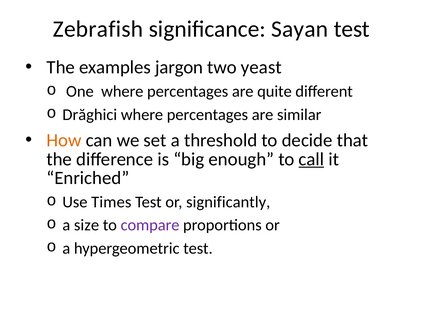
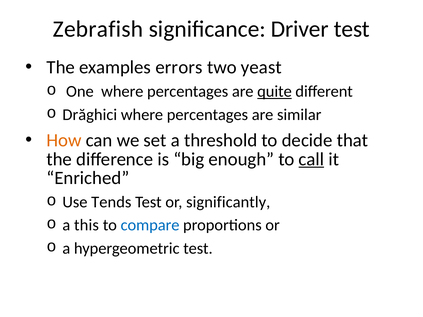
Sayan: Sayan -> Driver
jargon: jargon -> errors
quite underline: none -> present
Times: Times -> Tends
size: size -> this
compare colour: purple -> blue
